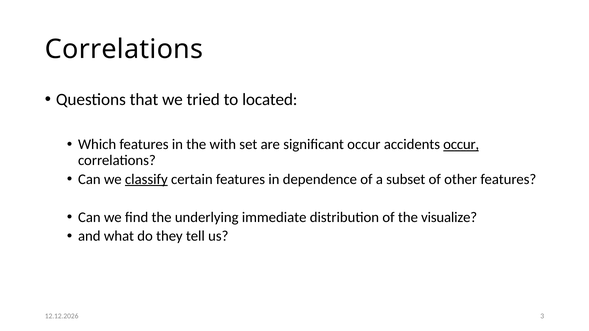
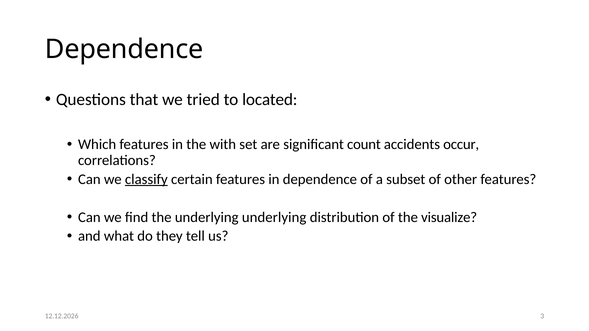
Correlations at (124, 49): Correlations -> Dependence
significant occur: occur -> count
occur at (461, 145) underline: present -> none
underlying immediate: immediate -> underlying
